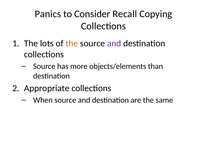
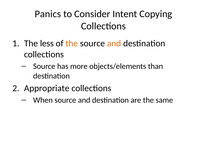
Recall: Recall -> Intent
lots: lots -> less
and at (114, 43) colour: purple -> orange
